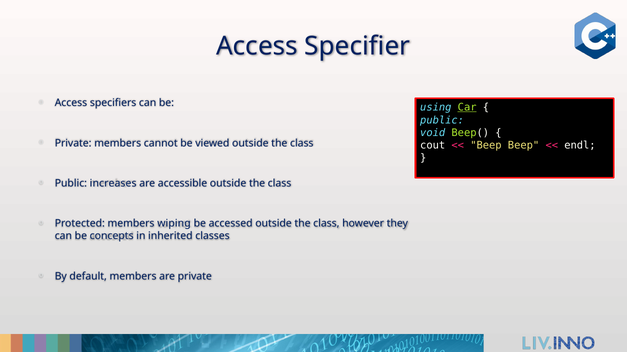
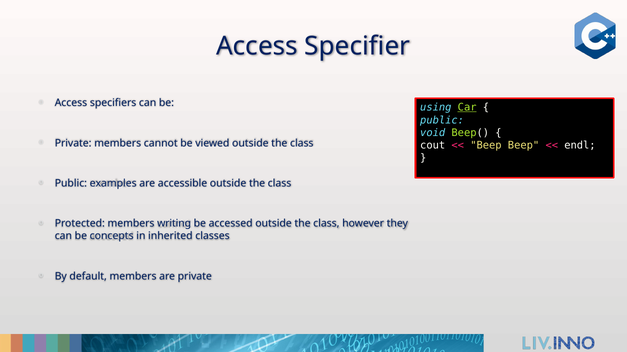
increases: increases -> examples
wiping: wiping -> writing
